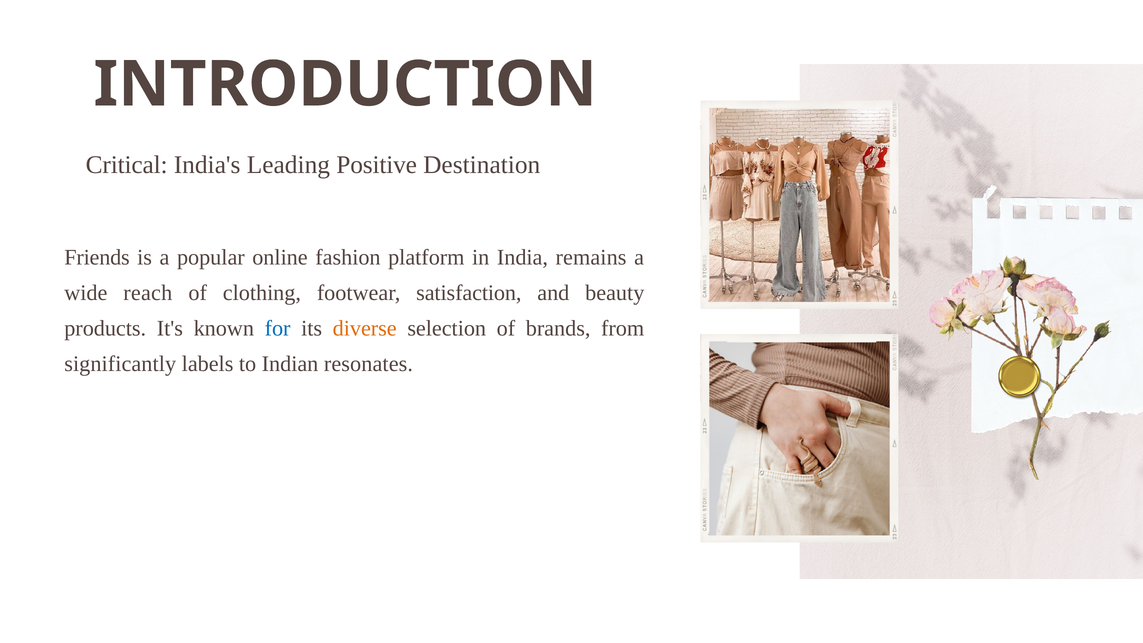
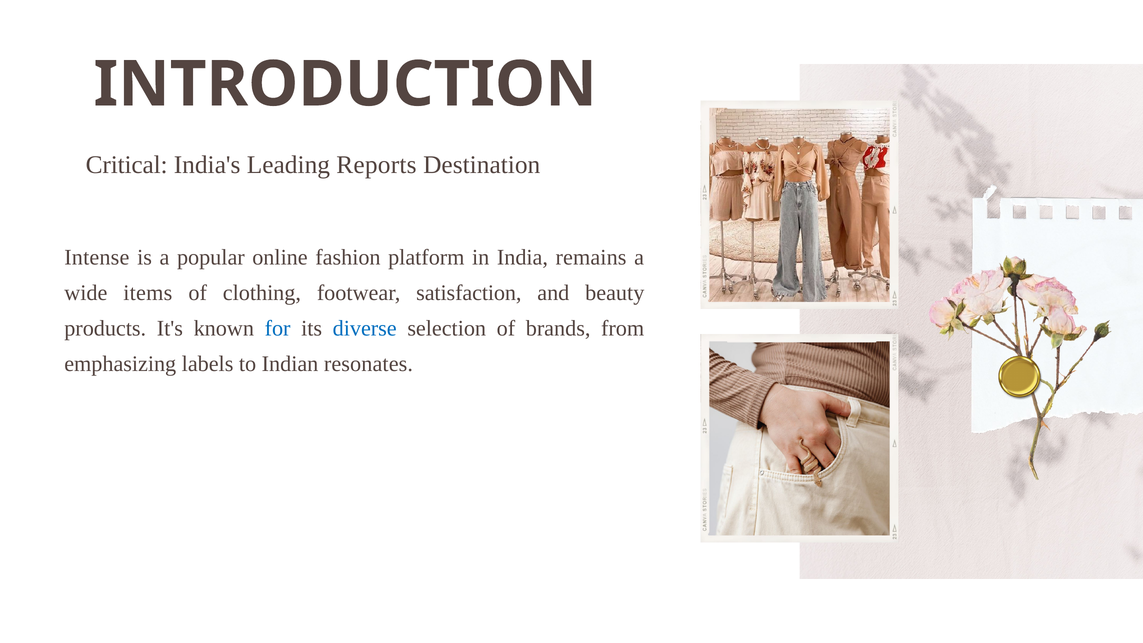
Positive: Positive -> Reports
Friends: Friends -> Intense
reach: reach -> items
diverse colour: orange -> blue
significantly: significantly -> emphasizing
